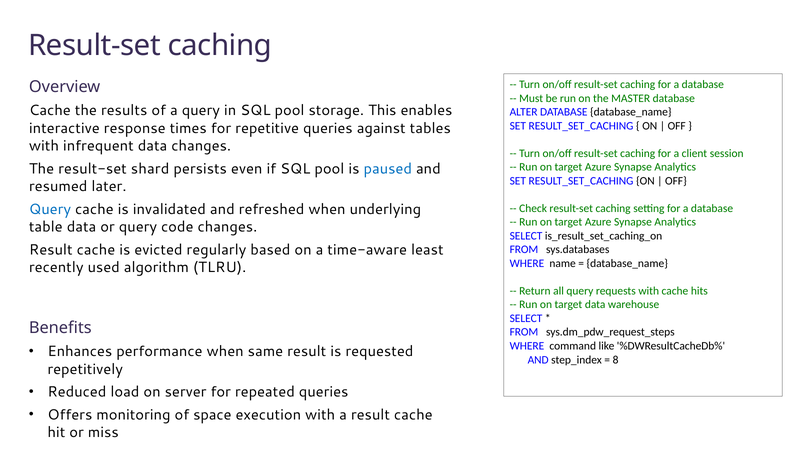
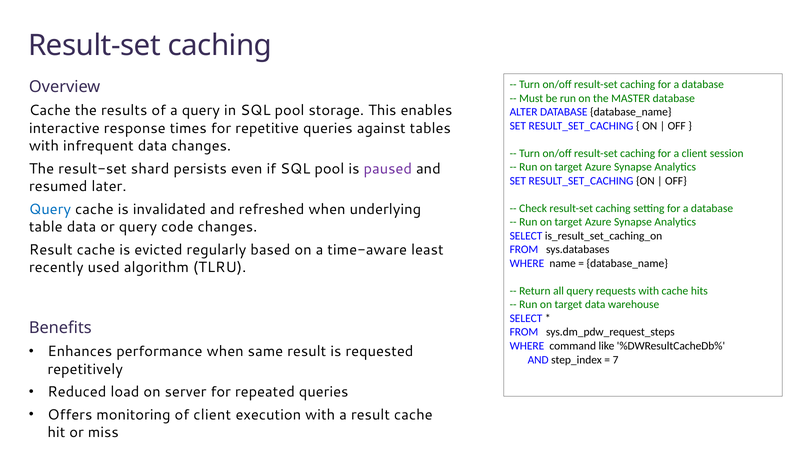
paused colour: blue -> purple
8: 8 -> 7
of space: space -> client
